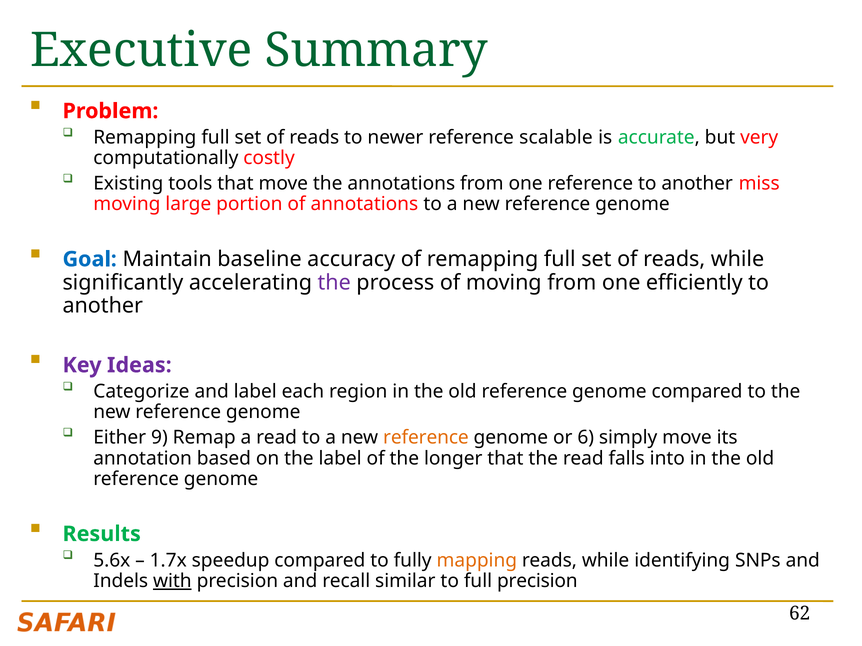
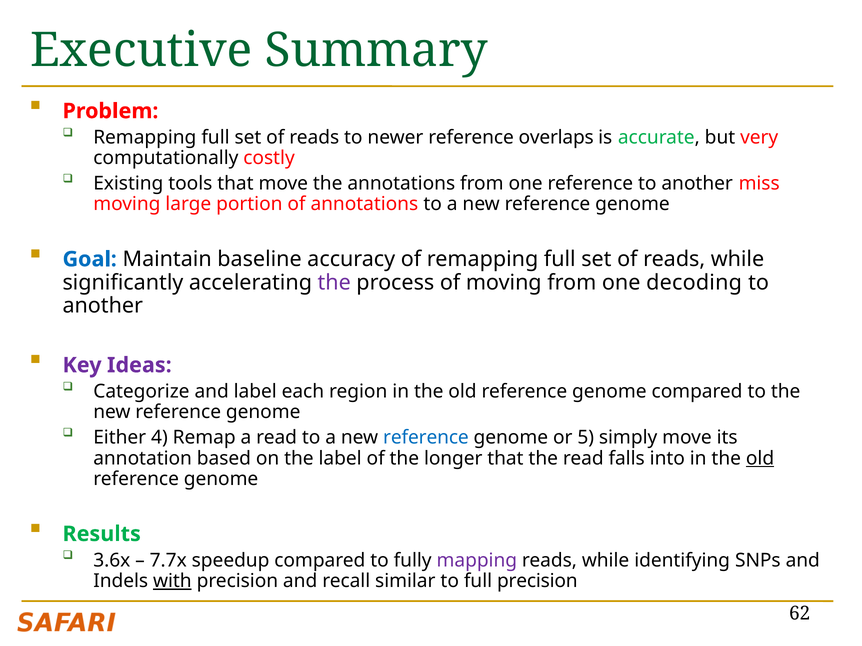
scalable: scalable -> overlaps
efficiently: efficiently -> decoding
9: 9 -> 4
reference at (426, 438) colour: orange -> blue
6: 6 -> 5
old at (760, 459) underline: none -> present
5.6x: 5.6x -> 3.6x
1.7x: 1.7x -> 7.7x
mapping colour: orange -> purple
